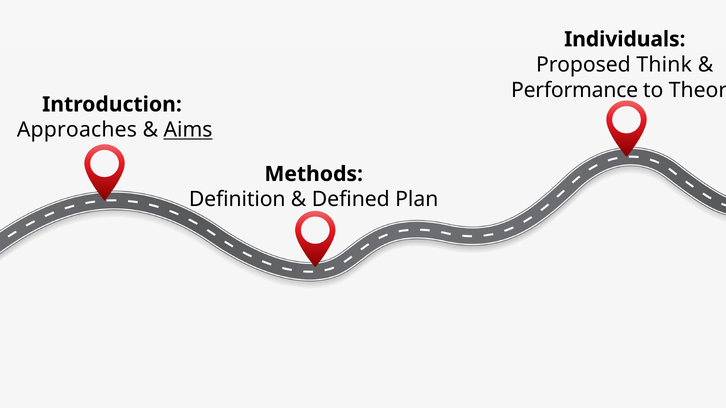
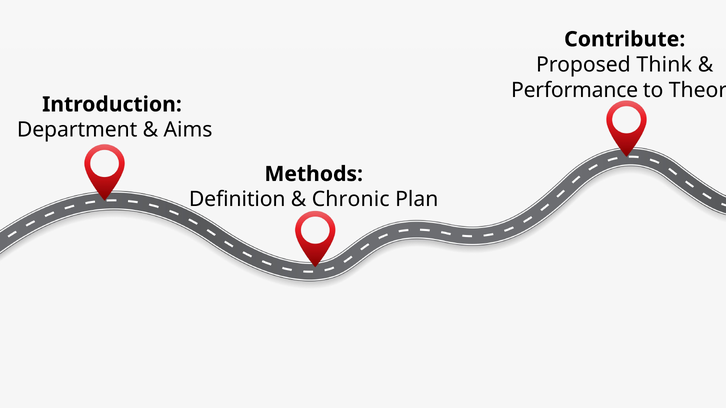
Individuals: Individuals -> Contribute
Approaches: Approaches -> Department
Aims underline: present -> none
Defined: Defined -> Chronic
